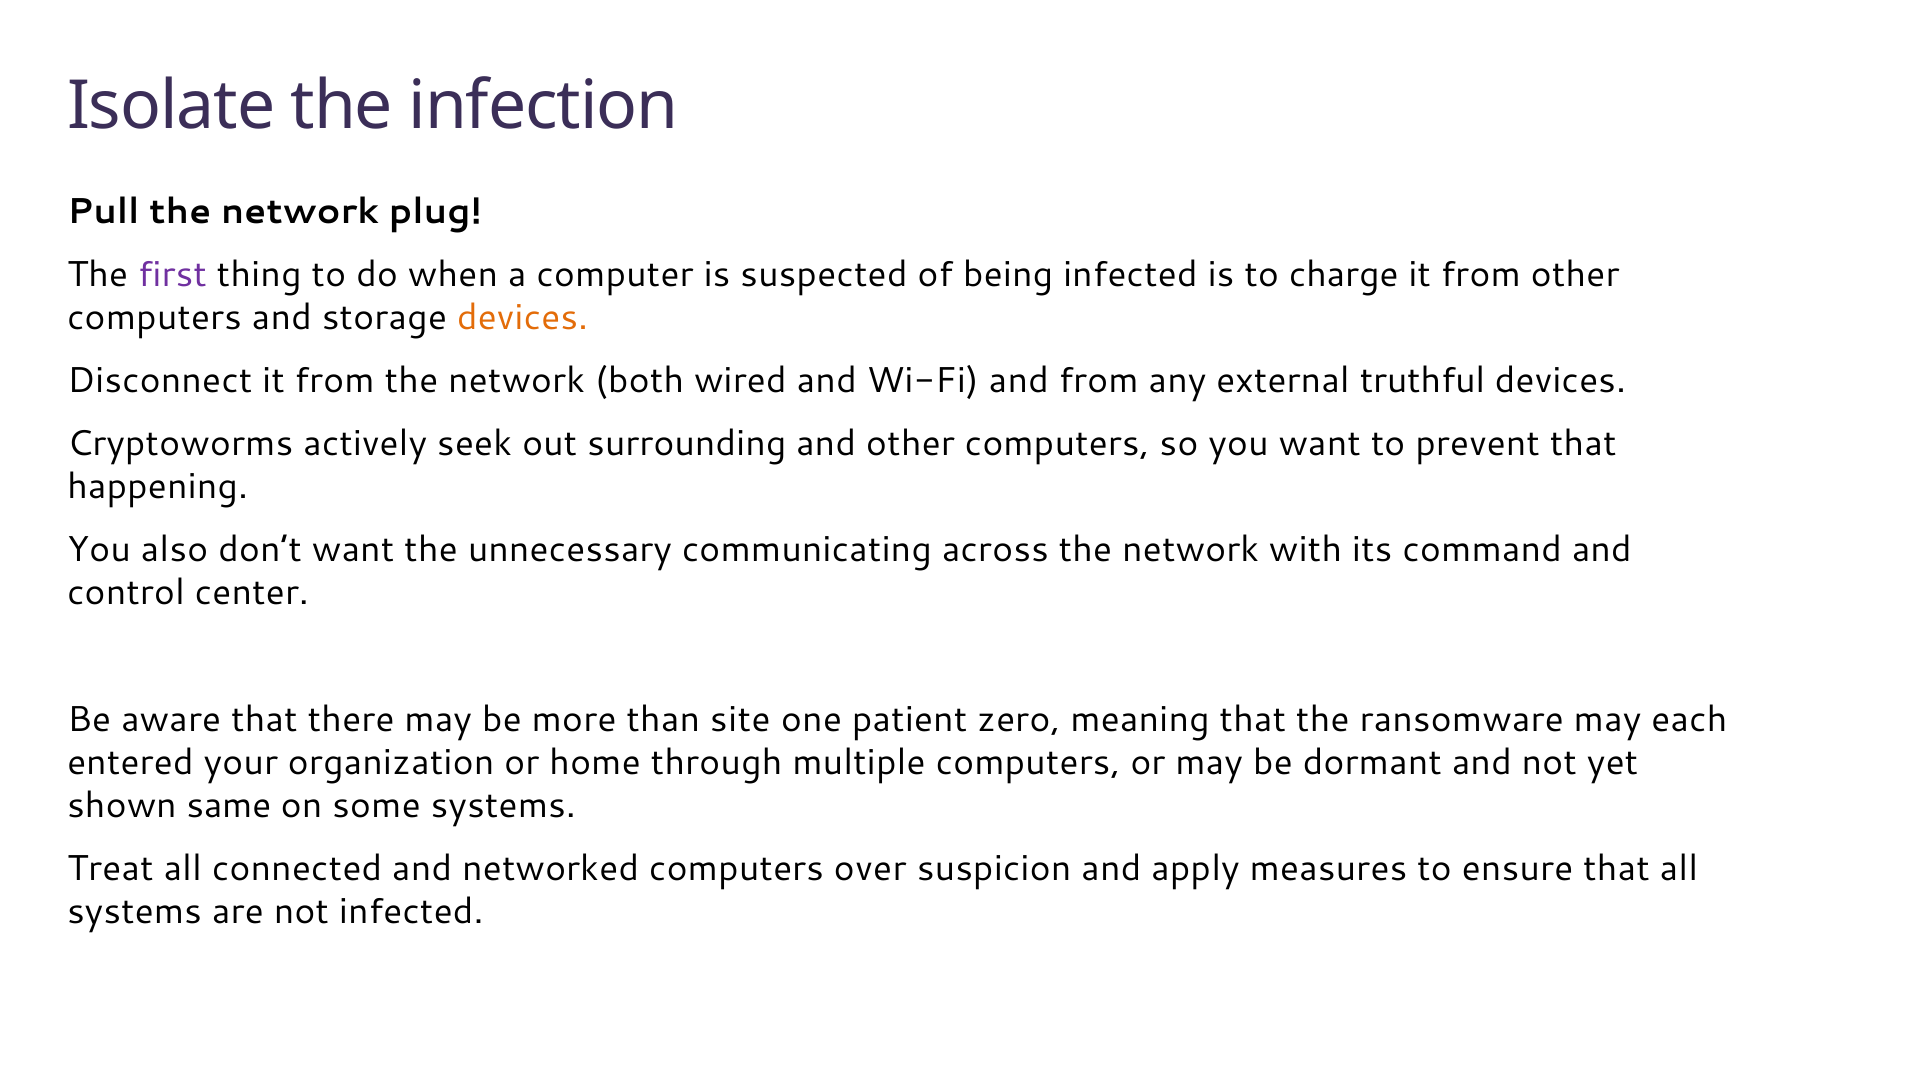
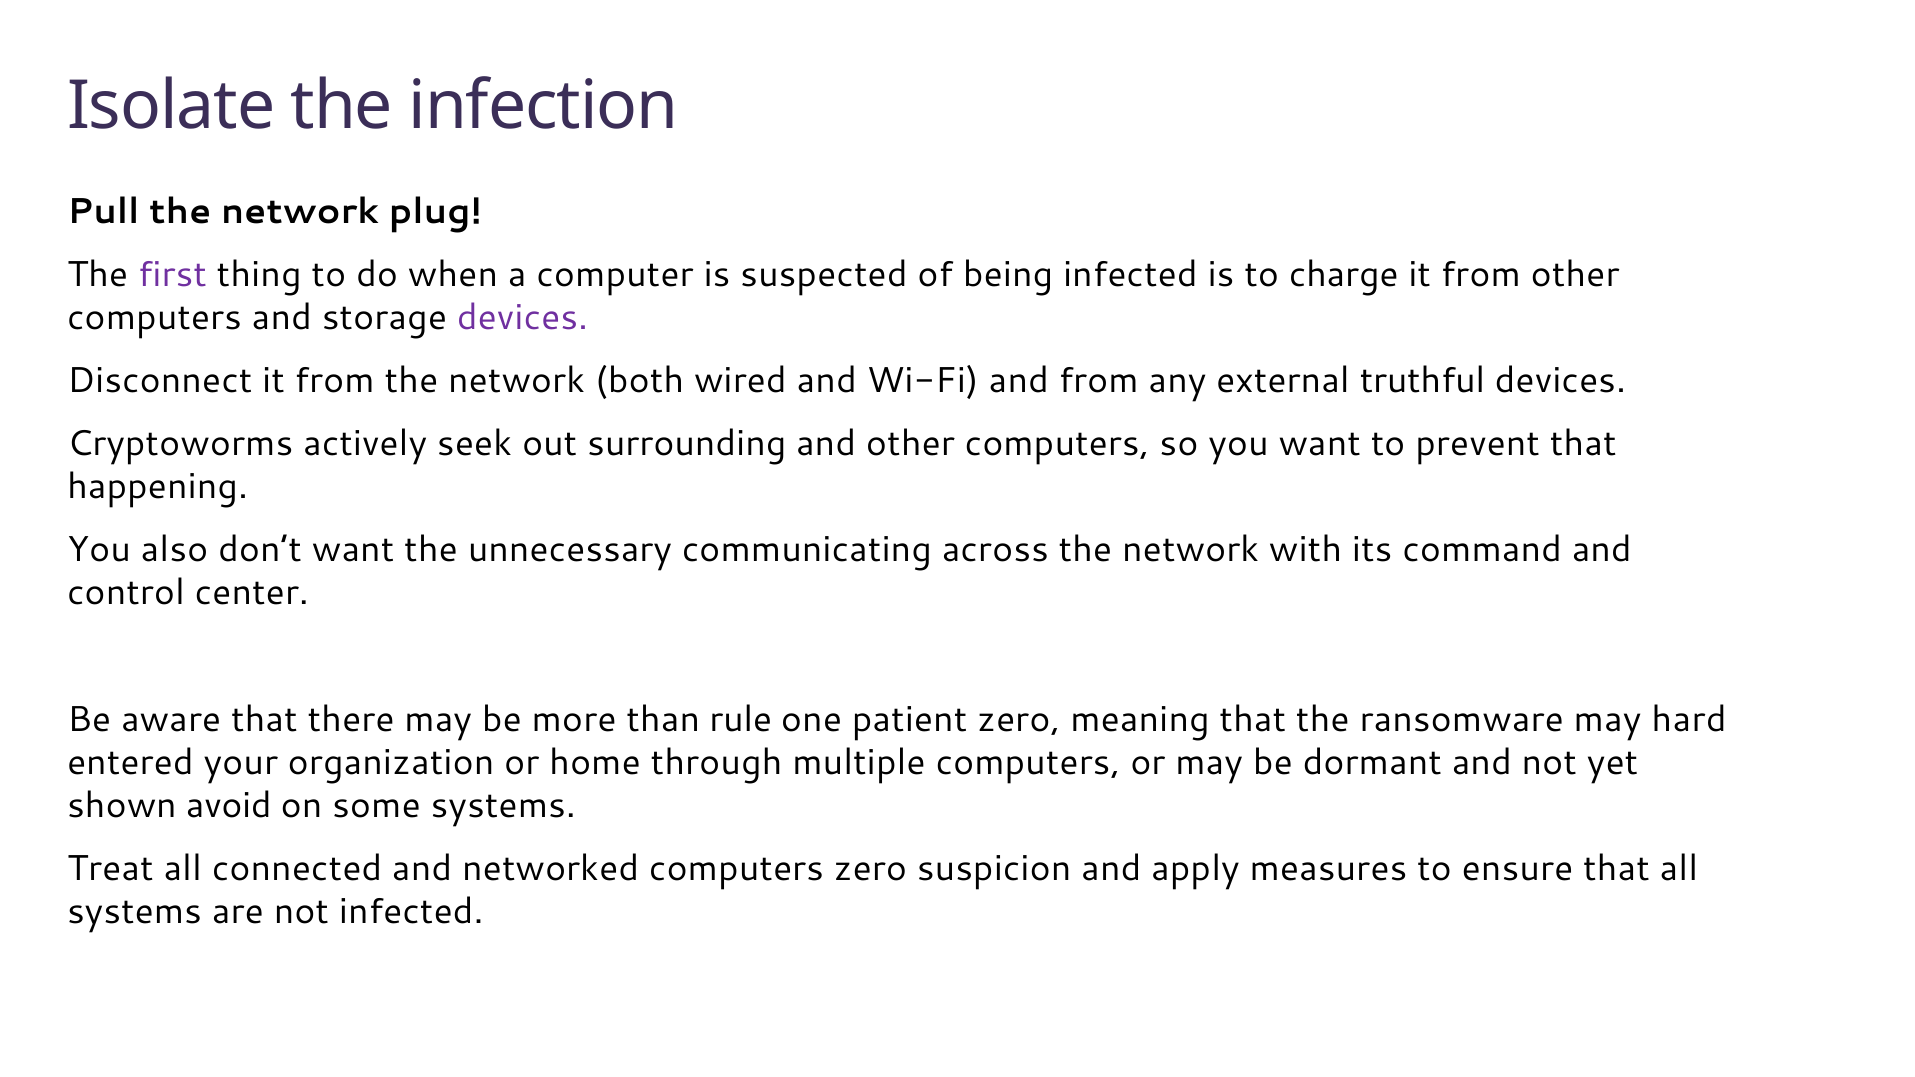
devices at (522, 318) colour: orange -> purple
site: site -> rule
each: each -> hard
same: same -> avoid
computers over: over -> zero
